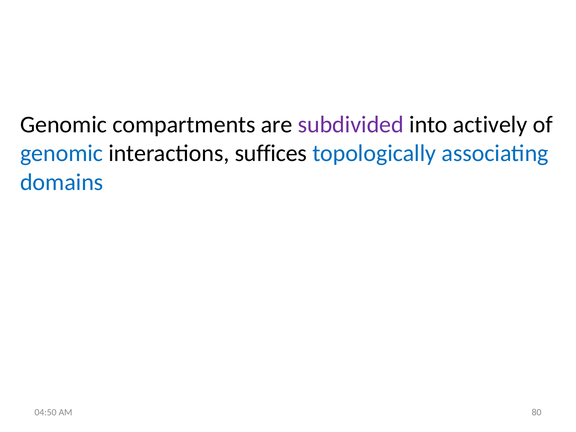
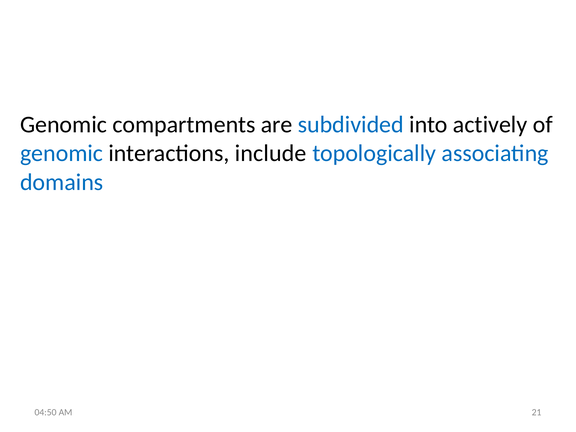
subdivided colour: purple -> blue
suffices: suffices -> include
80: 80 -> 21
